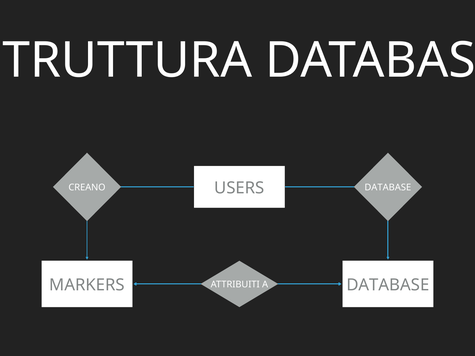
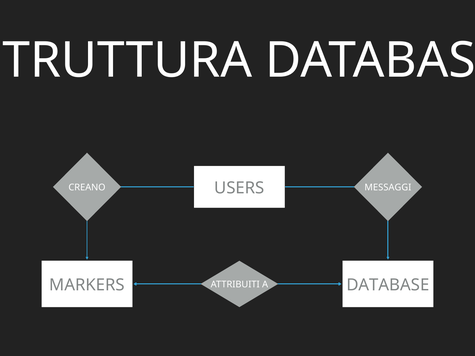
CREANO DATABASE: DATABASE -> MESSAGGI
